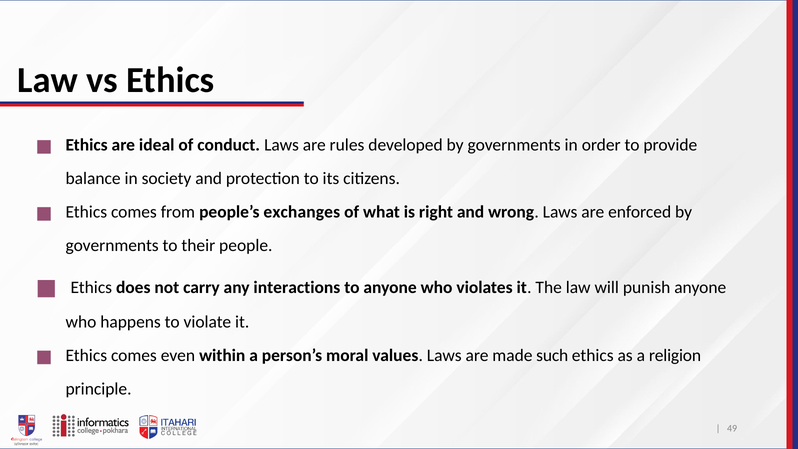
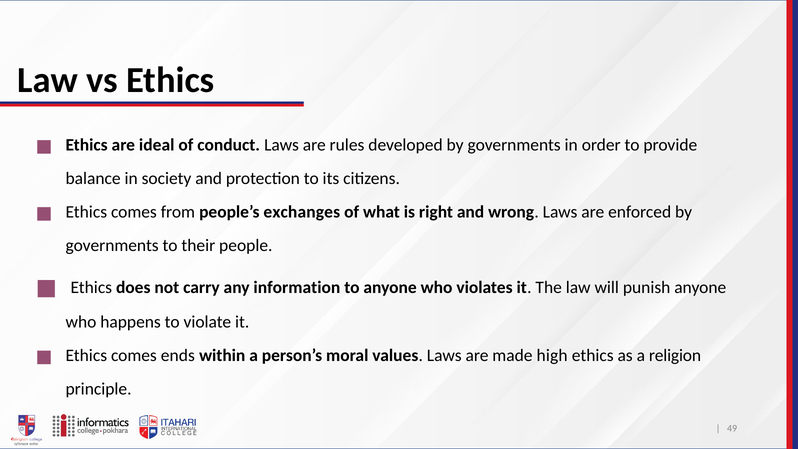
interactions: interactions -> information
even: even -> ends
such: such -> high
